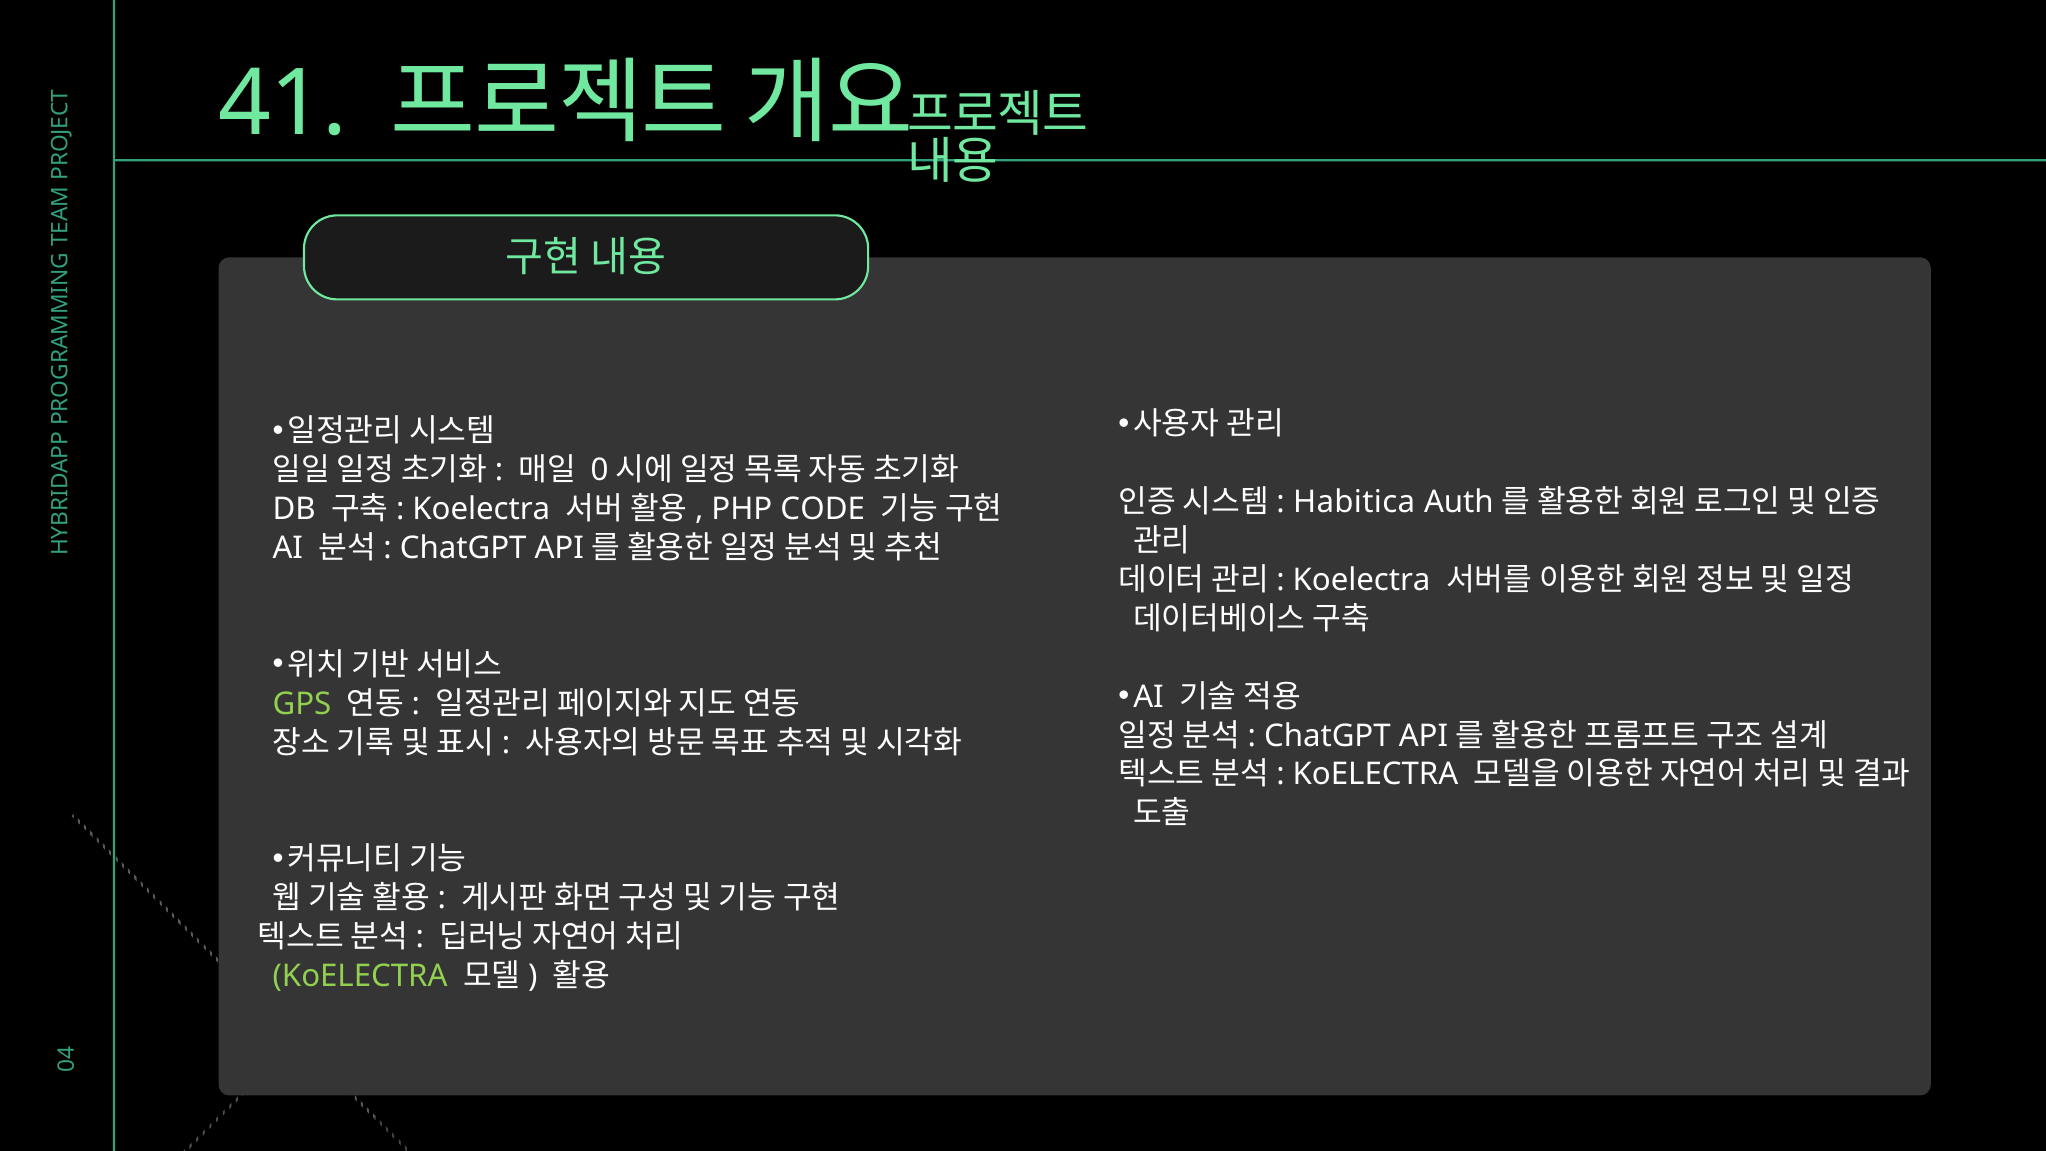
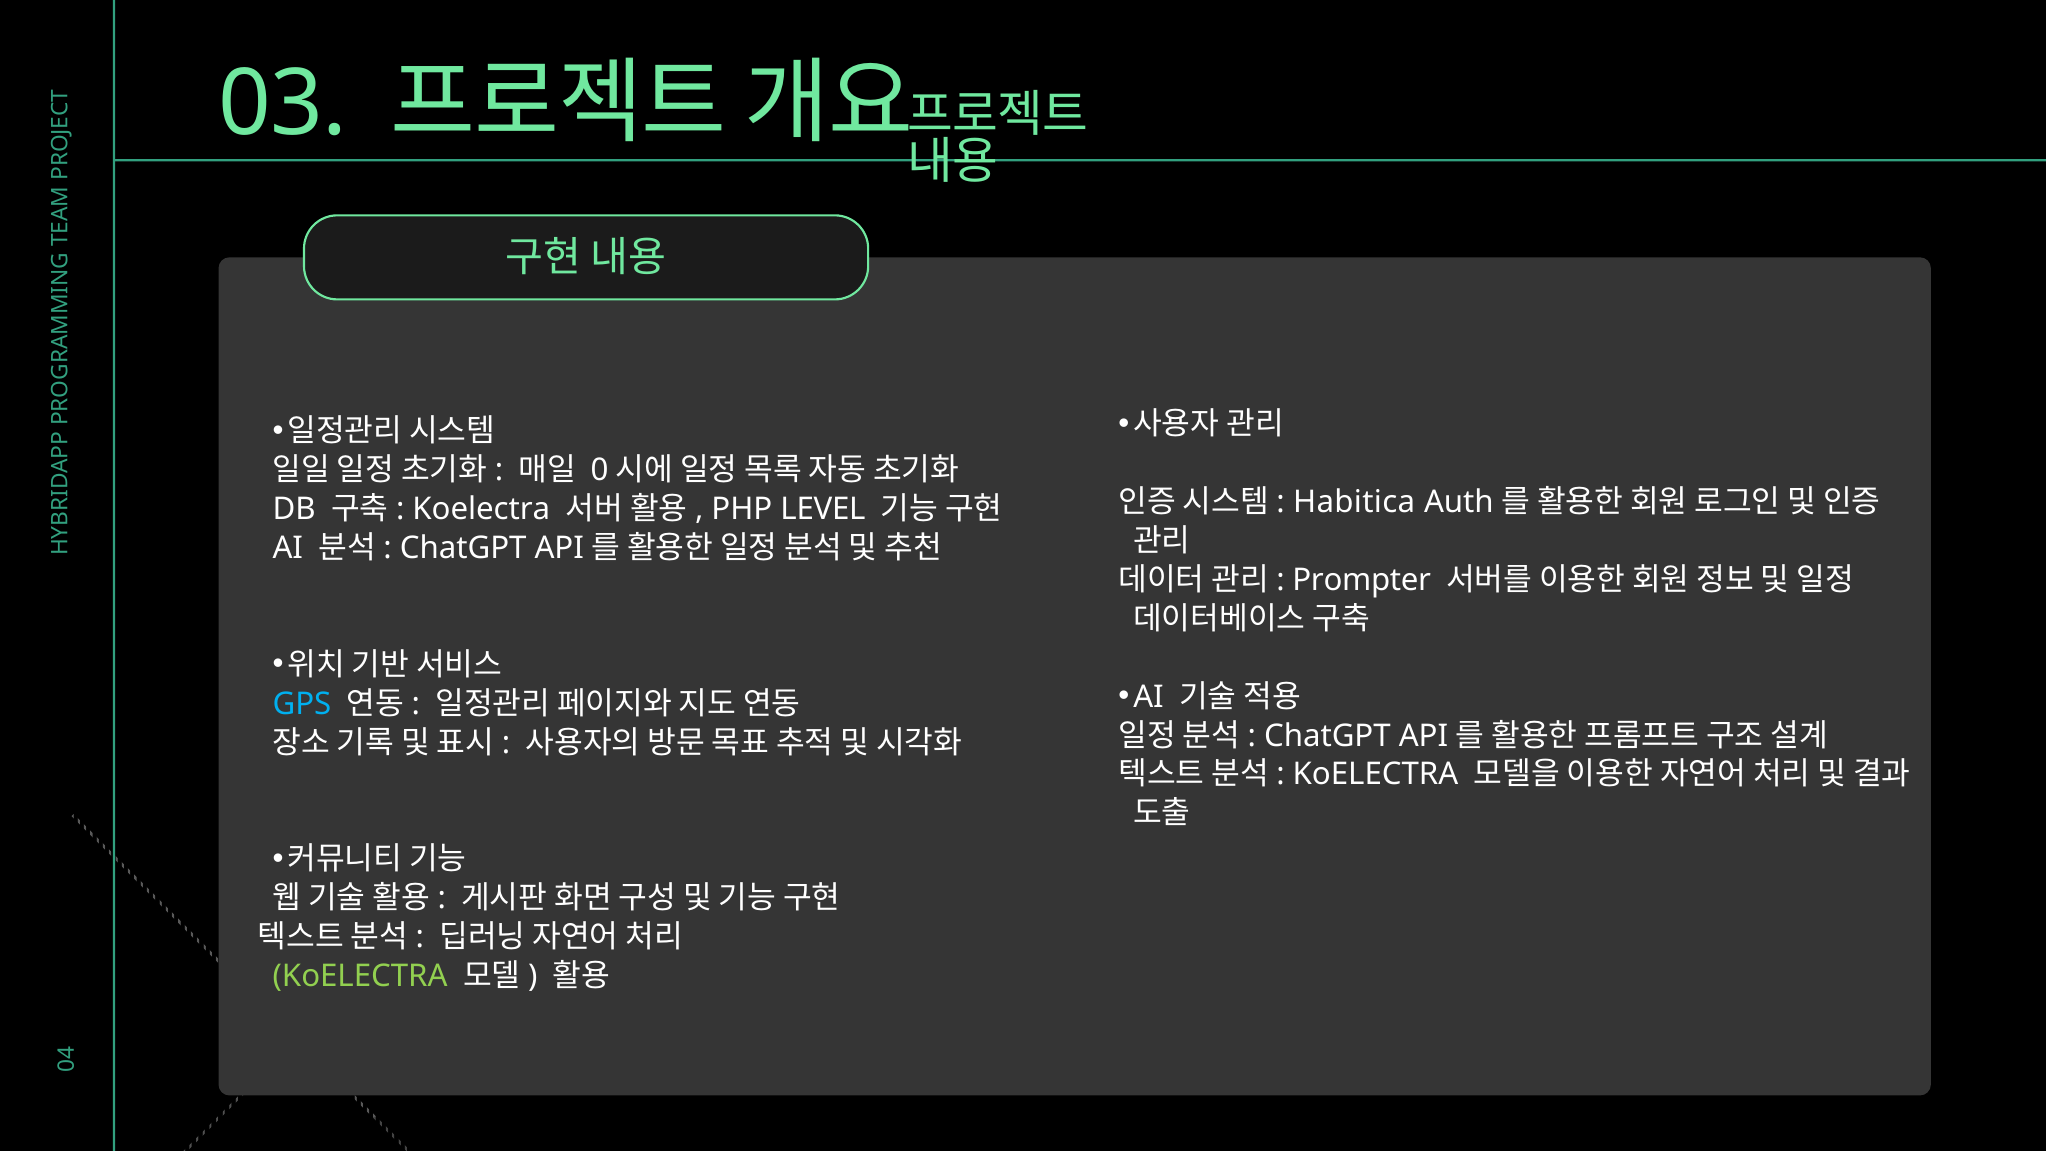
41: 41 -> 03
CODE: CODE -> LEVEL
Koelectra at (1362, 580): Koelectra -> Prompter
GPS colour: light green -> light blue
